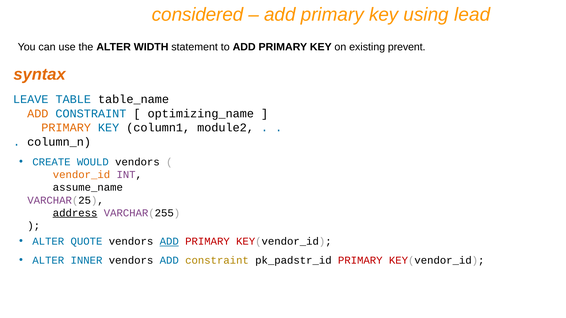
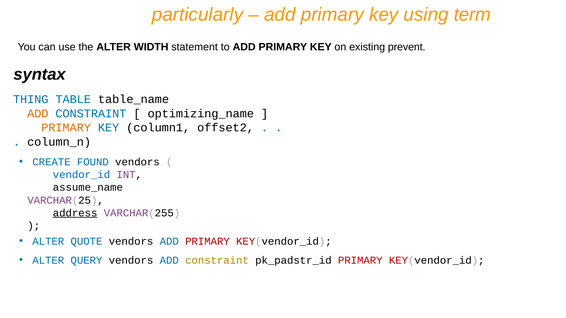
considered: considered -> particularly
lead: lead -> term
syntax colour: orange -> black
LEAVE: LEAVE -> THING
module2: module2 -> offset2
WOULD: WOULD -> FOUND
vendor_id colour: orange -> blue
ADD at (169, 242) underline: present -> none
INNER: INNER -> QUERY
